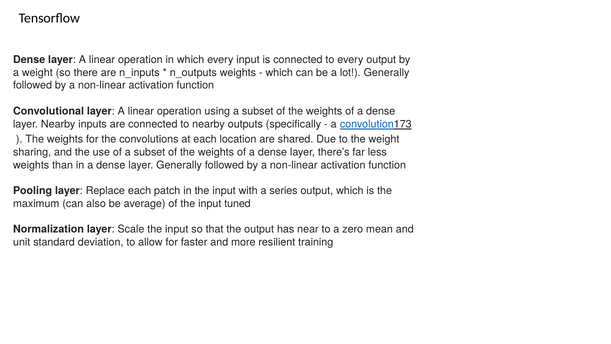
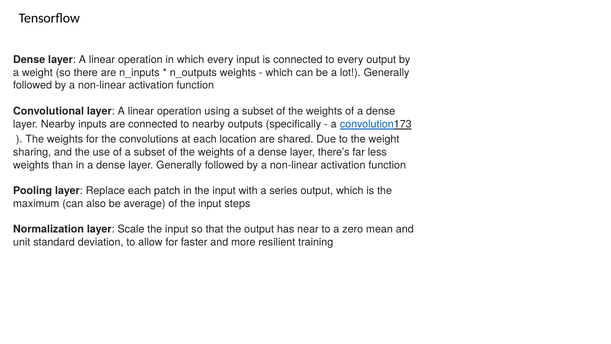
tuned: tuned -> steps
